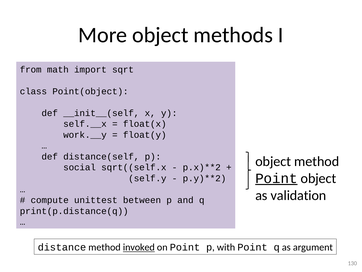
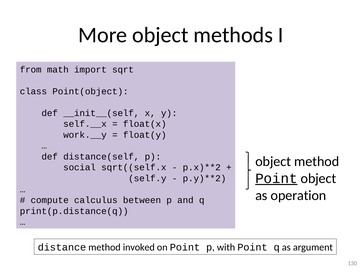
validation: validation -> operation
unittest: unittest -> calculus
invoked underline: present -> none
